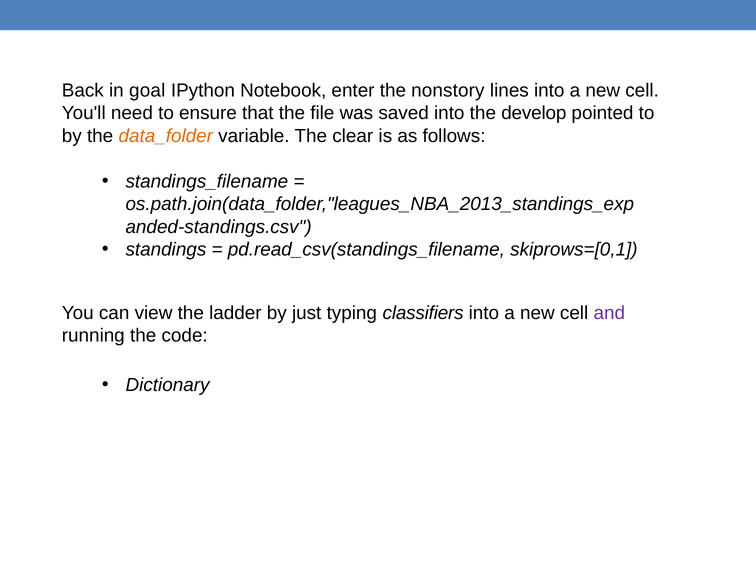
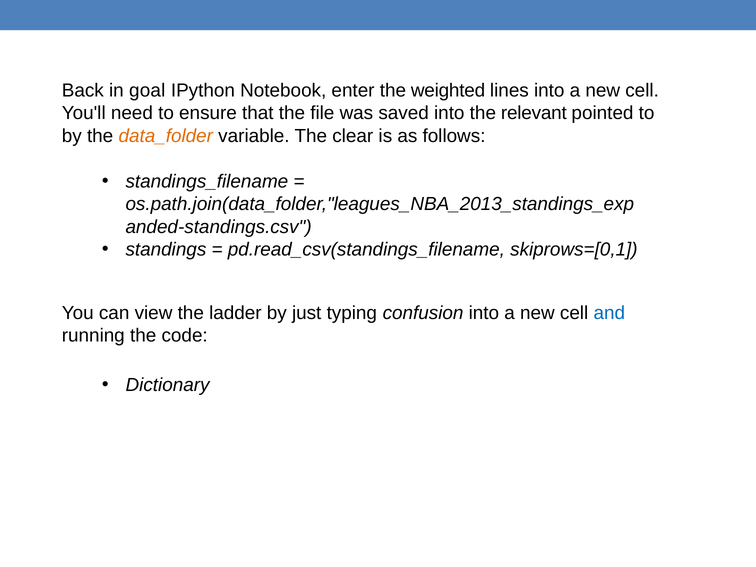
nonstory: nonstory -> weighted
develop: develop -> relevant
classifiers: classifiers -> confusion
and colour: purple -> blue
